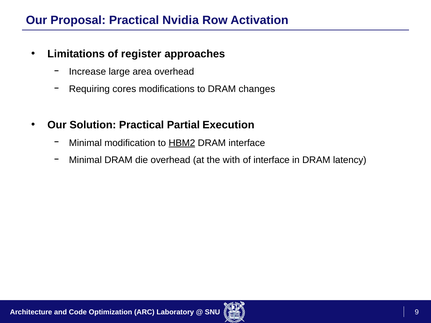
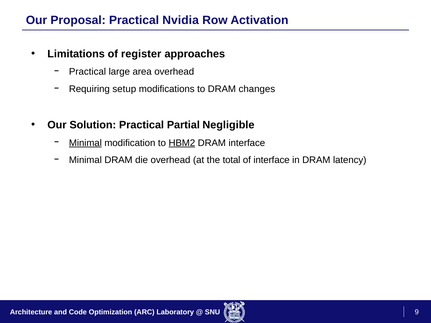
Increase at (87, 72): Increase -> Practical
cores: cores -> setup
Execution: Execution -> Negligible
Minimal at (85, 143) underline: none -> present
with: with -> total
